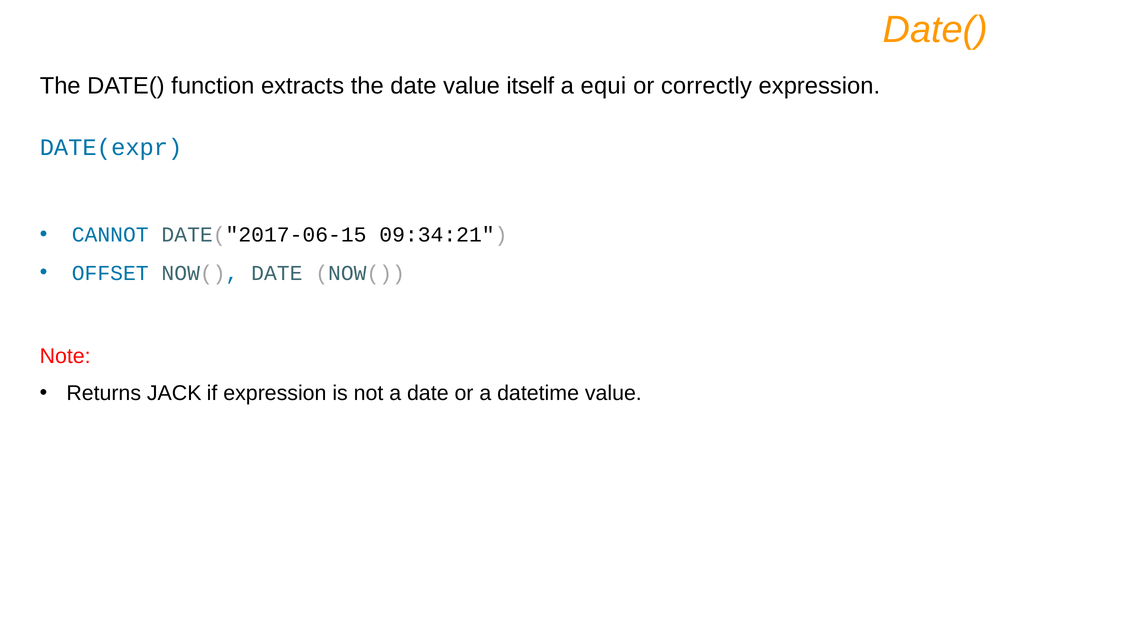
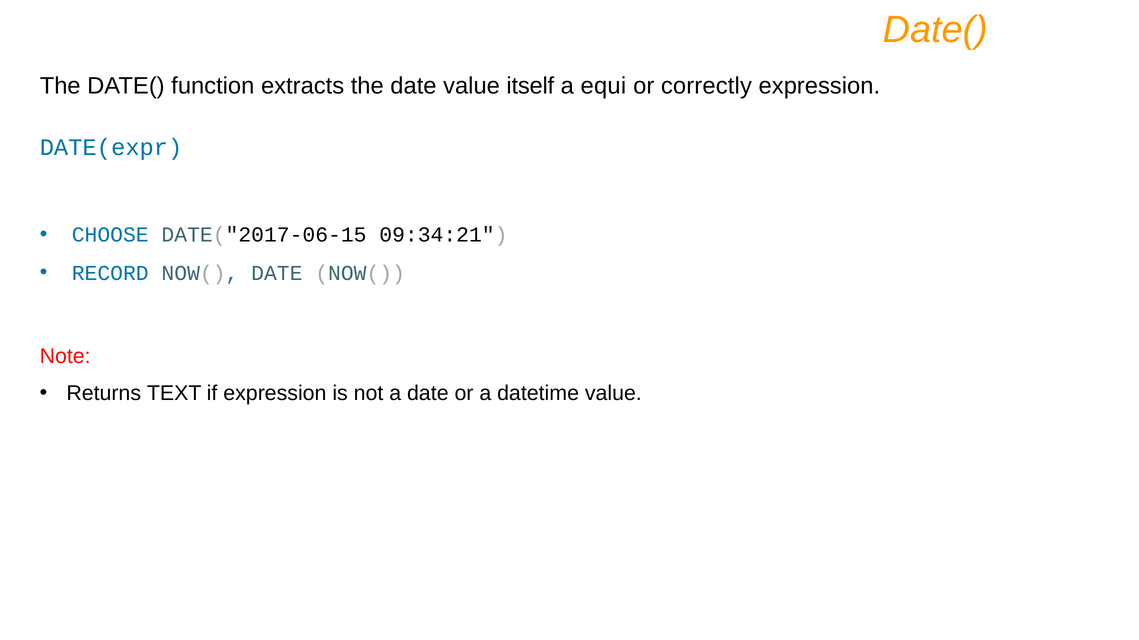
CANNOT: CANNOT -> CHOOSE
OFFSET: OFFSET -> RECORD
JACK: JACK -> TEXT
